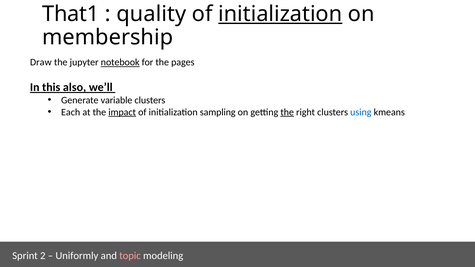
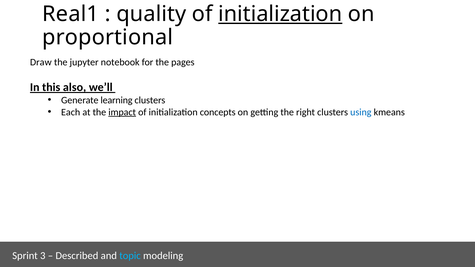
That1: That1 -> Real1
membership: membership -> proportional
notebook underline: present -> none
variable: variable -> learning
sampling: sampling -> concepts
the at (287, 112) underline: present -> none
2: 2 -> 3
Uniformly: Uniformly -> Described
topic colour: pink -> light blue
